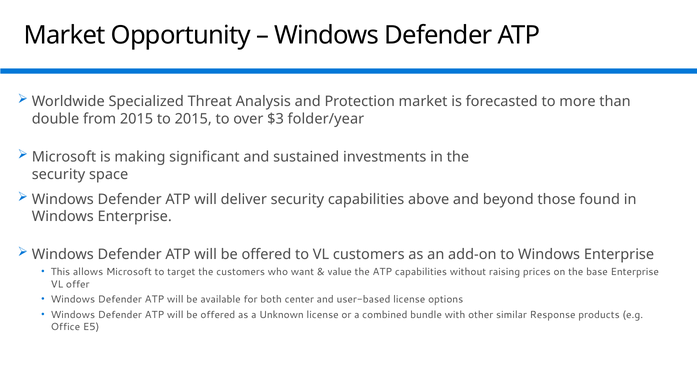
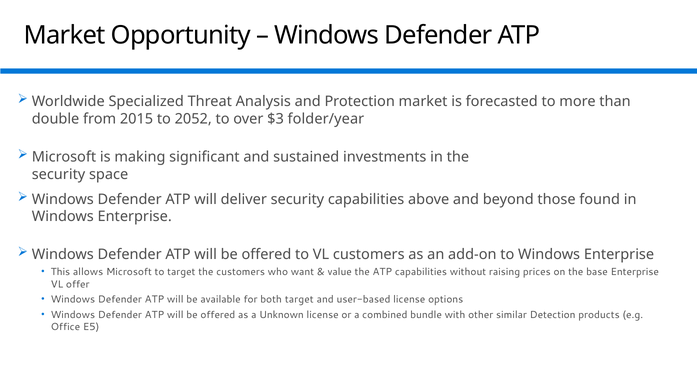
to 2015: 2015 -> 2052
both center: center -> target
Response: Response -> Detection
